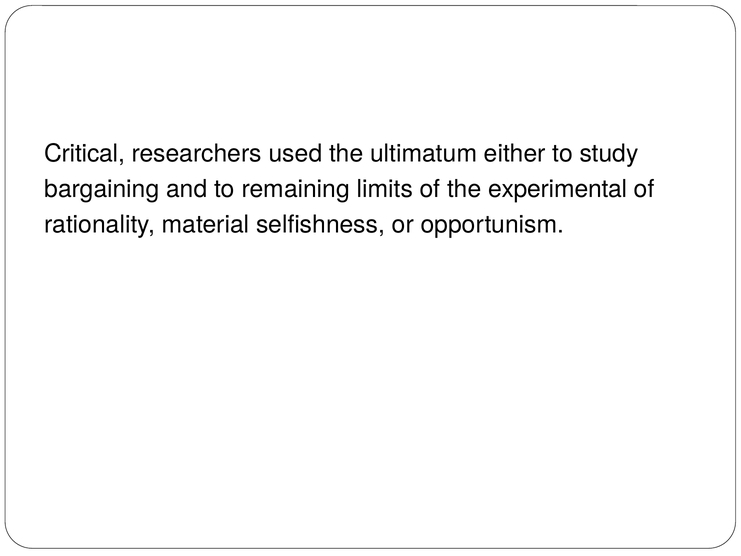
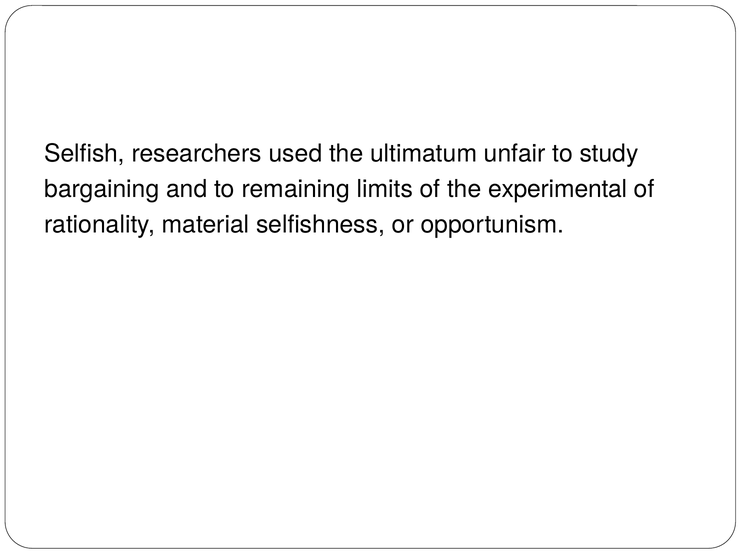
Critical: Critical -> Selfish
either: either -> unfair
